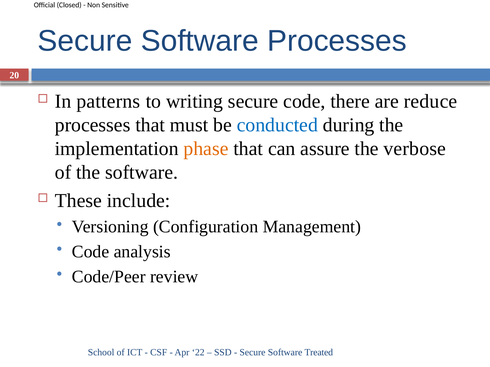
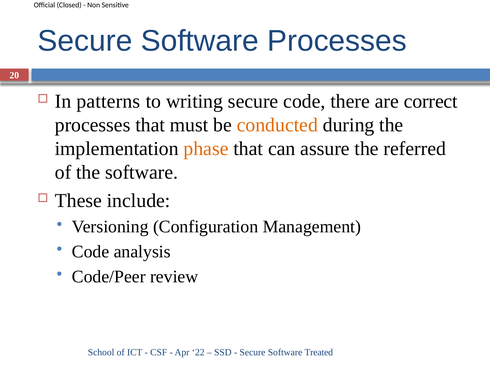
reduce: reduce -> correct
conducted colour: blue -> orange
verbose: verbose -> referred
